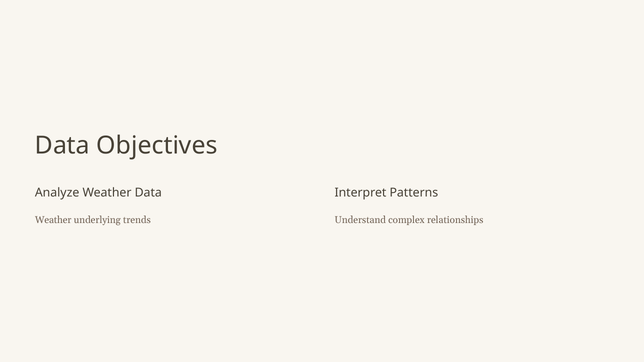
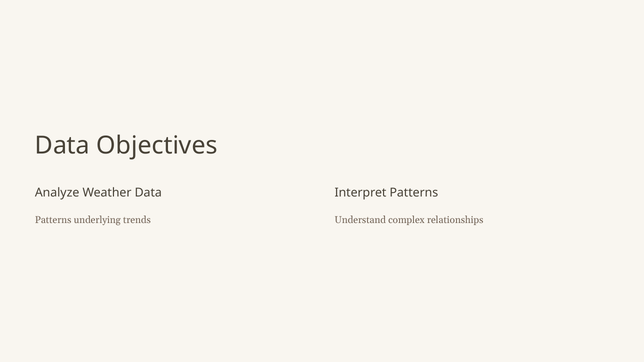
Weather at (53, 220): Weather -> Patterns
